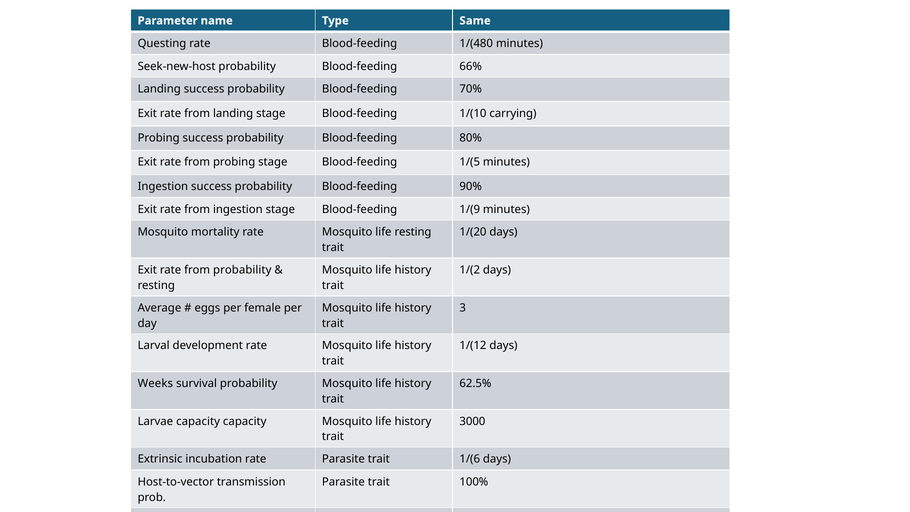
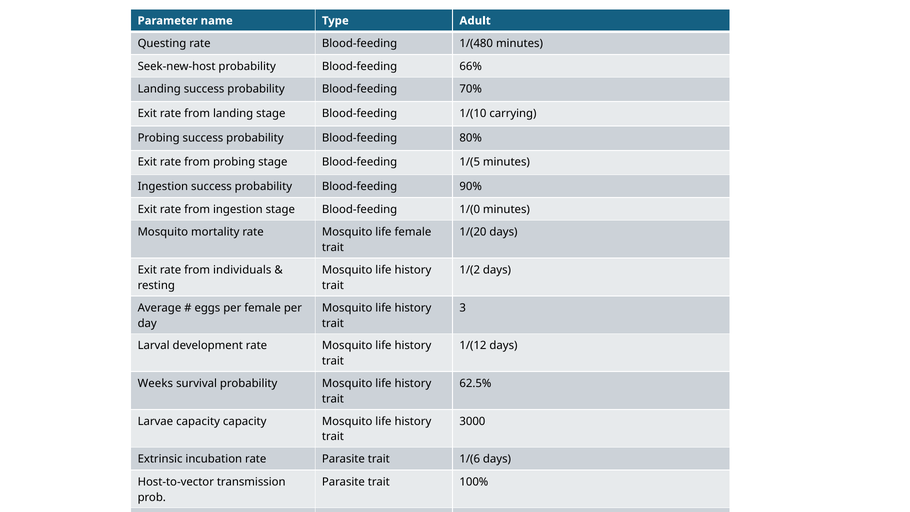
Same: Same -> Adult
1/(9: 1/(9 -> 1/(0
life resting: resting -> female
from probability: probability -> individuals
